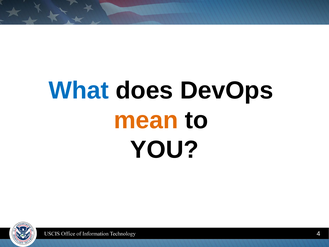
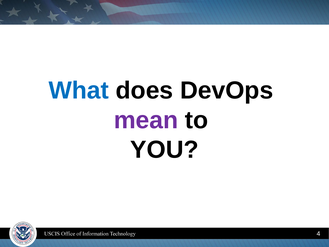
mean colour: orange -> purple
